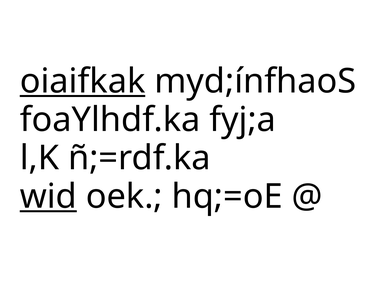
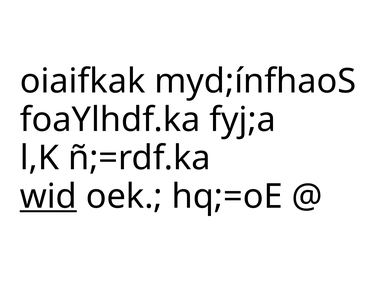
oiaifkak underline: present -> none
